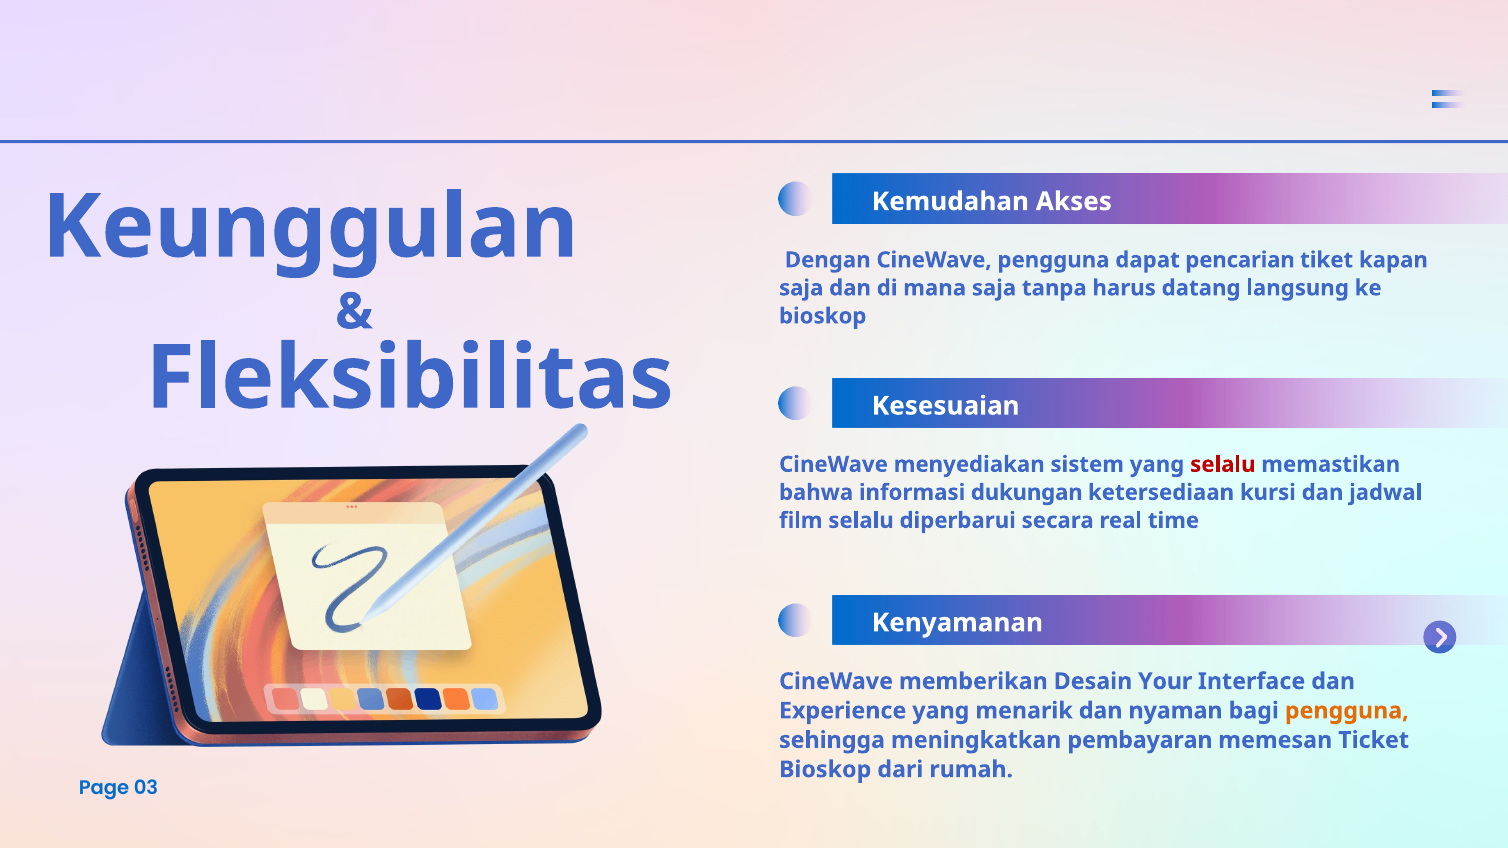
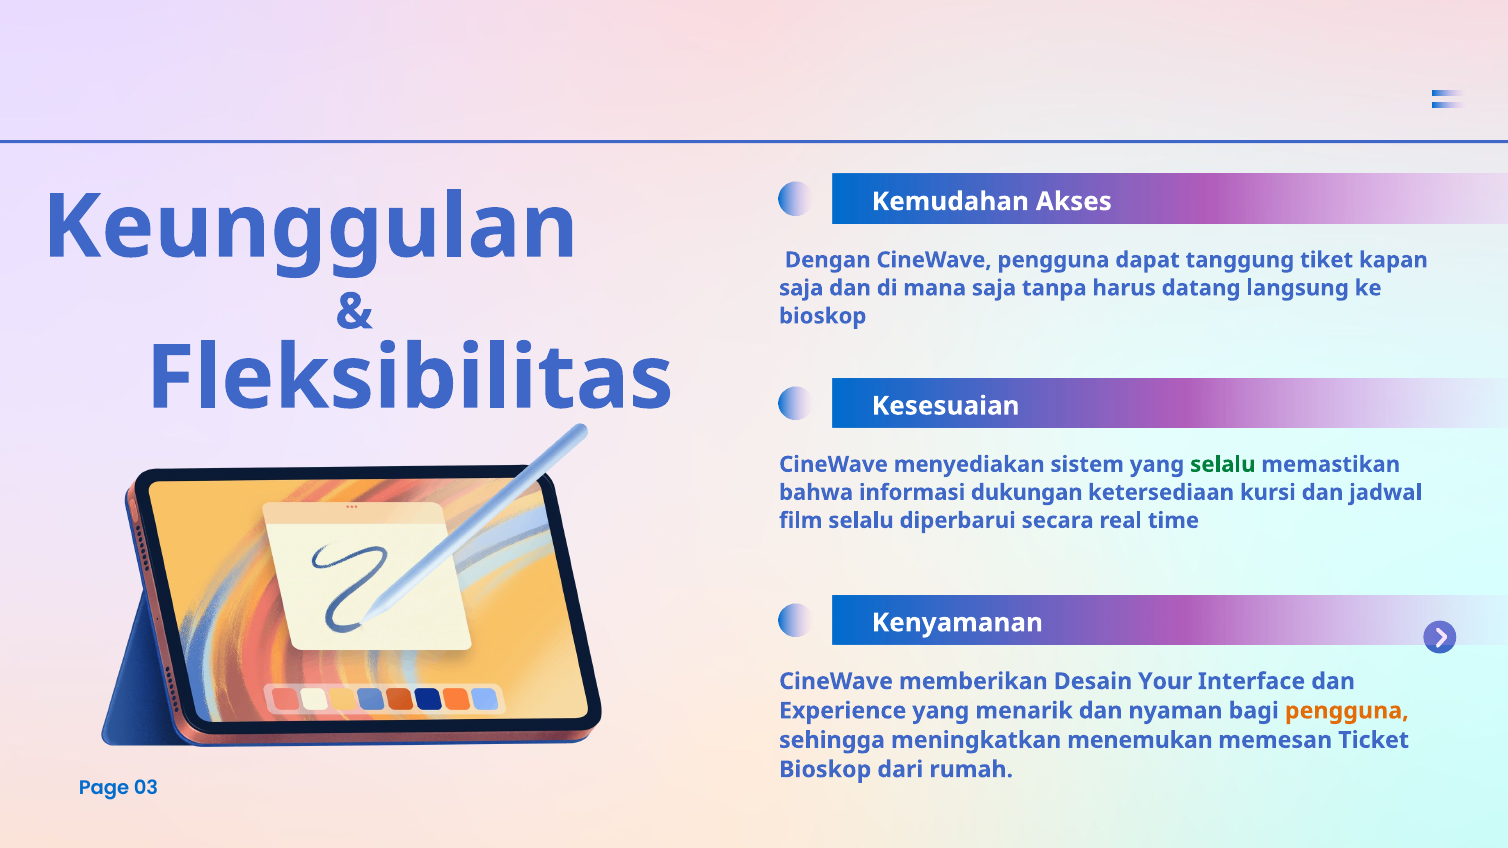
pencarian: pencarian -> tanggung
selalu at (1223, 465) colour: red -> green
pembayaran: pembayaran -> menemukan
